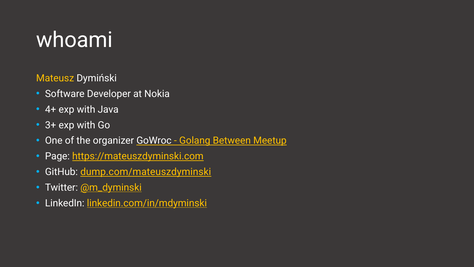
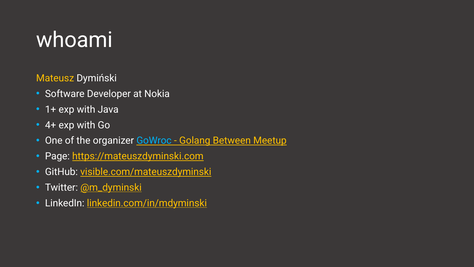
4+: 4+ -> 1+
3+: 3+ -> 4+
GoWroc colour: white -> light blue
dump.com/mateuszdyminski: dump.com/mateuszdyminski -> visible.com/mateuszdyminski
